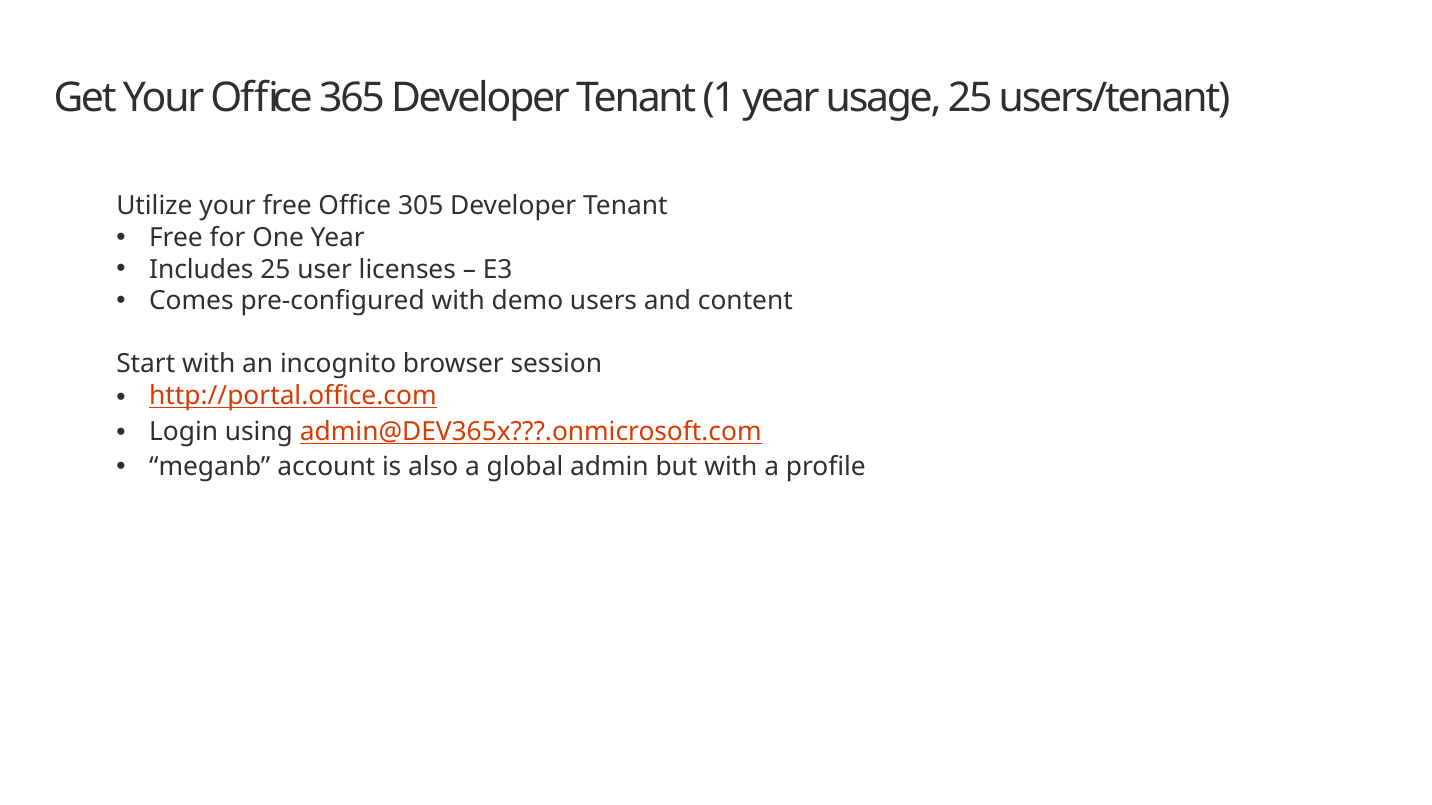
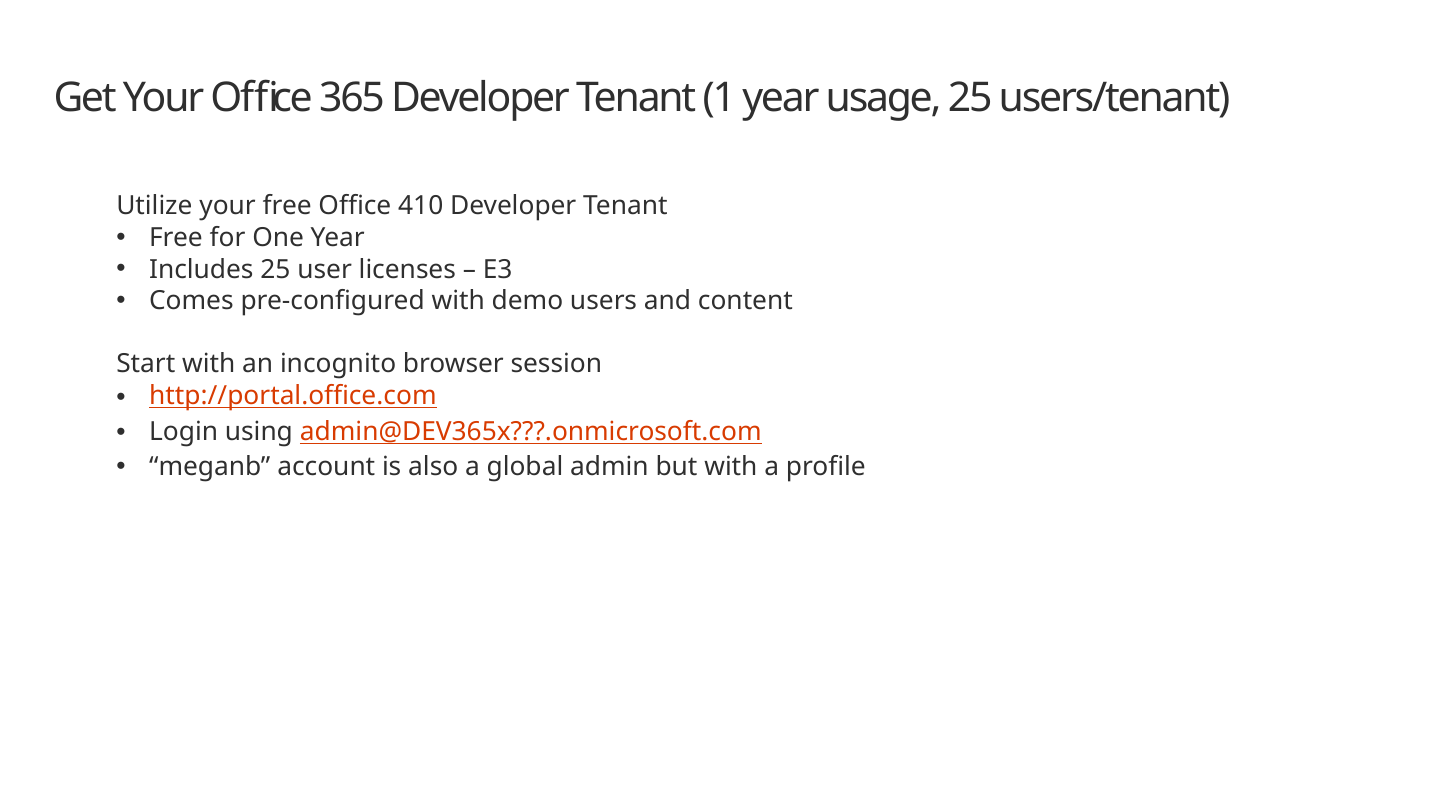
305: 305 -> 410
